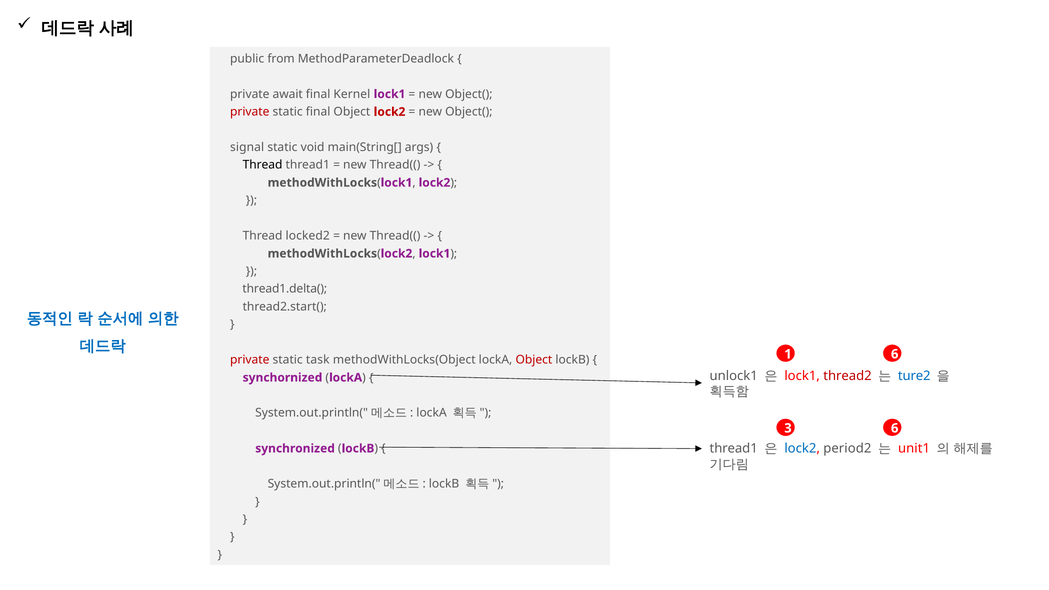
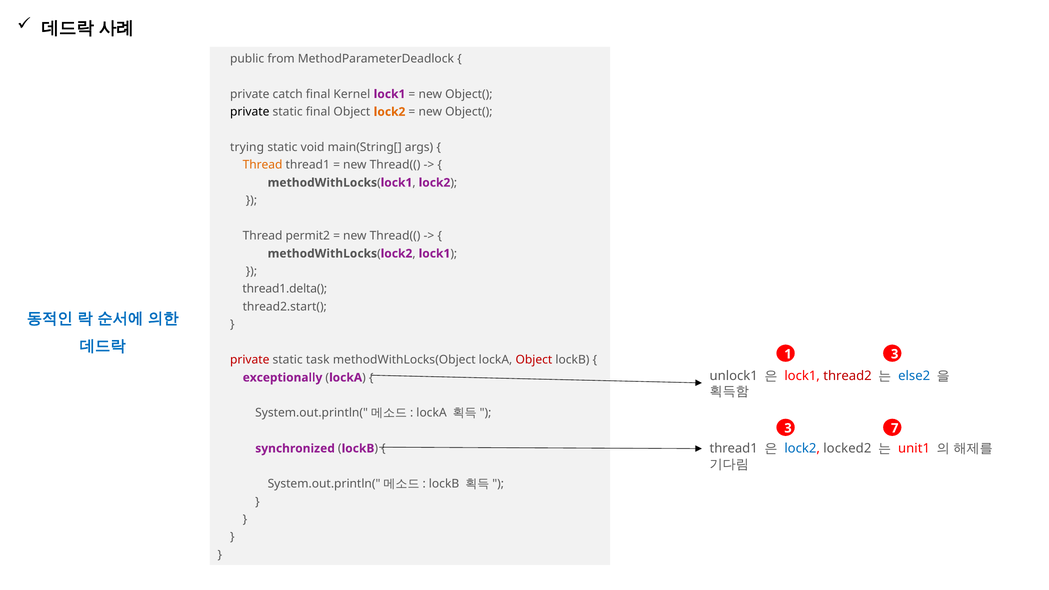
await: await -> catch
private at (250, 112) colour: red -> black
lock2 at (390, 112) colour: red -> orange
signal: signal -> trying
Thread at (263, 165) colour: black -> orange
locked2: locked2 -> permit2
1 6: 6 -> 3
ture2: ture2 -> else2
synchornized: synchornized -> exceptionally
3 6: 6 -> 7
period2: period2 -> locked2
